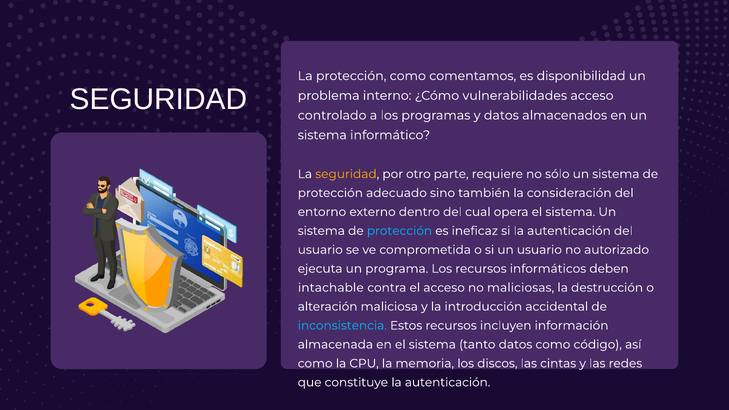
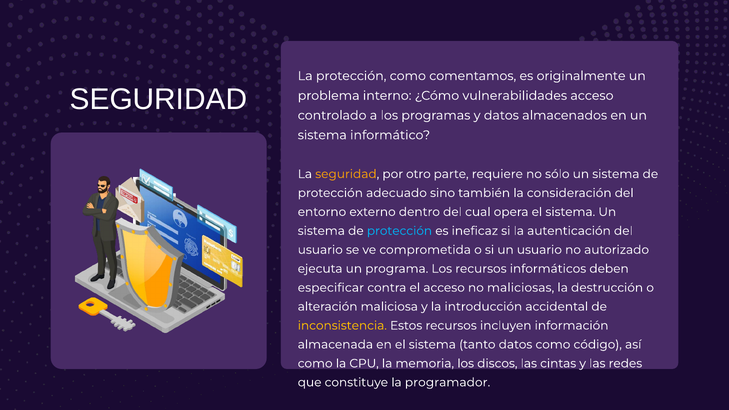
disponibilidad: disponibilidad -> originalmente
intachable: intachable -> especificar
inconsistencia colour: light blue -> yellow
constituye la autenticación: autenticación -> programador
